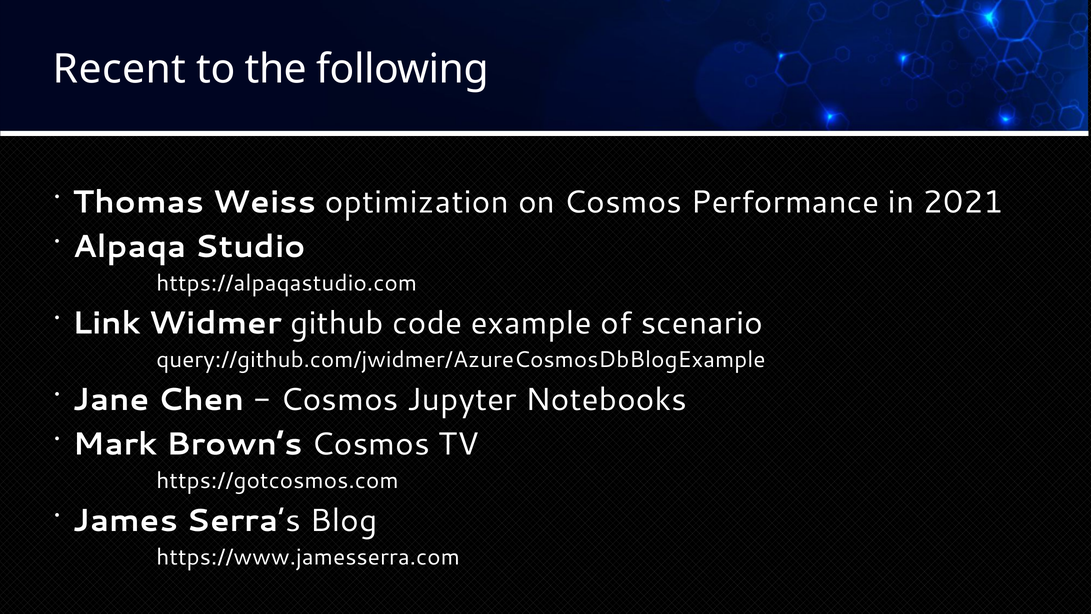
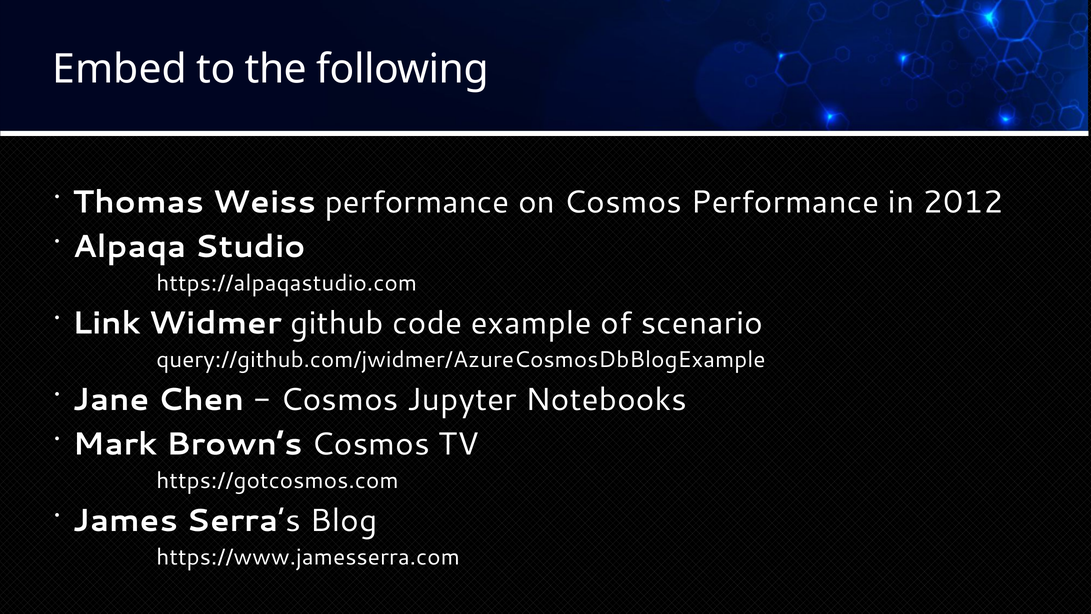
Recent: Recent -> Embed
Weiss optimization: optimization -> performance
2021: 2021 -> 2012
